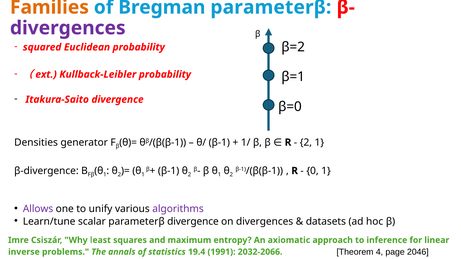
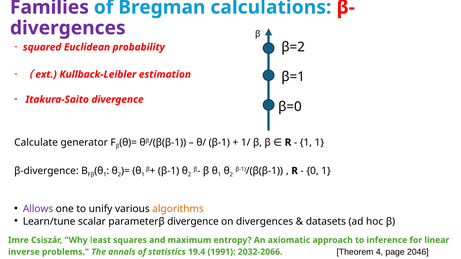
Families colour: orange -> purple
Bregman parameterβ: parameterβ -> calculations
Kullback-Leibler probability: probability -> estimation
Densities: Densities -> Calculate
2 at (306, 143): 2 -> 1
algorithms colour: purple -> orange
